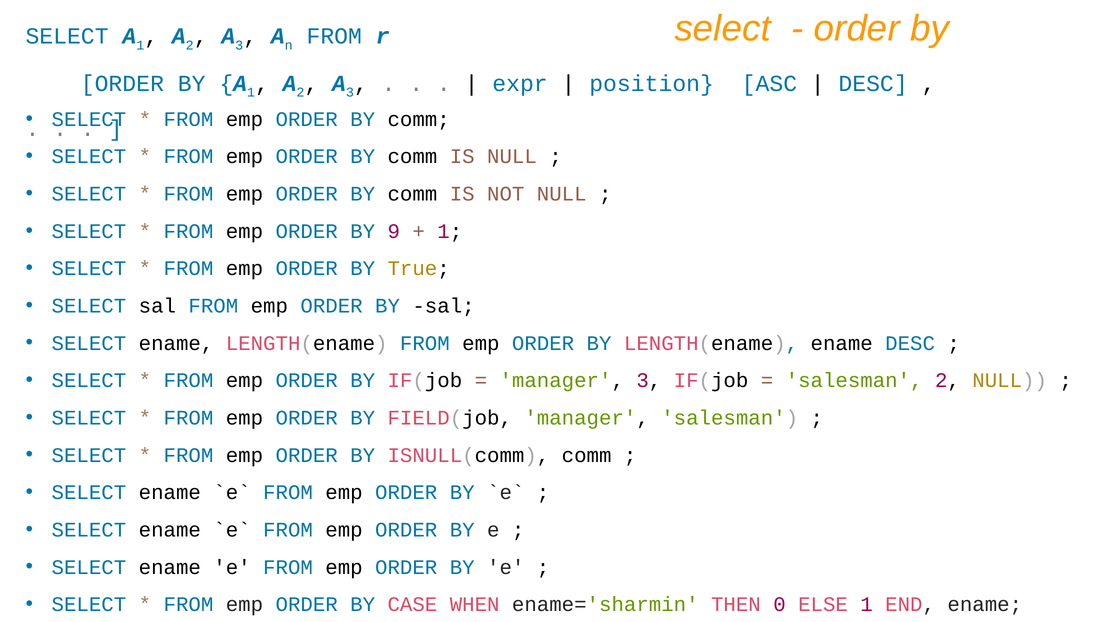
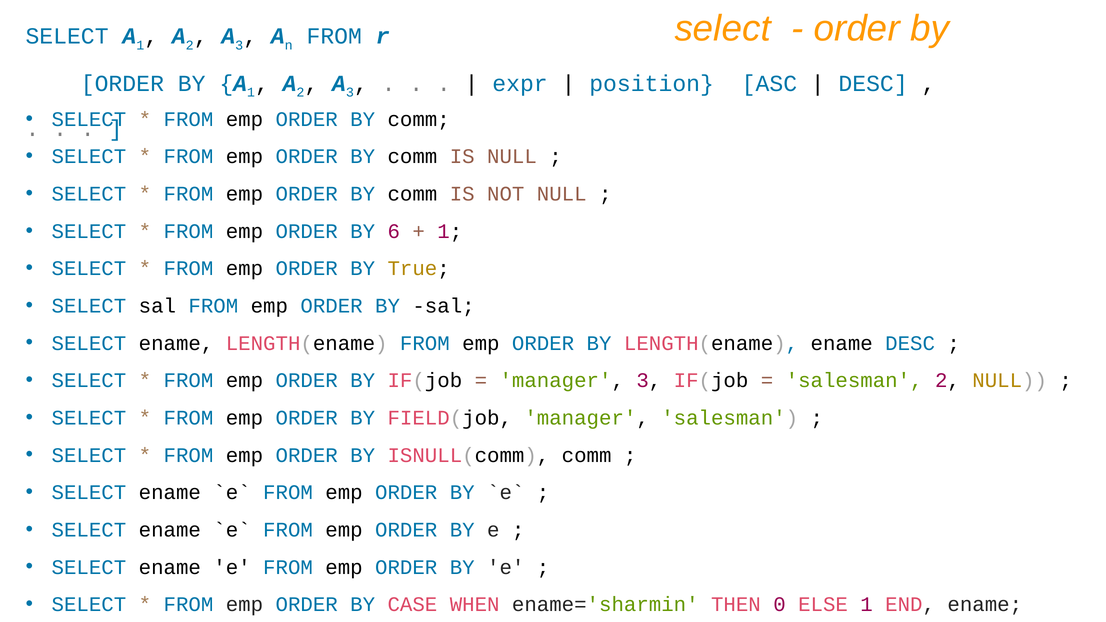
9: 9 -> 6
